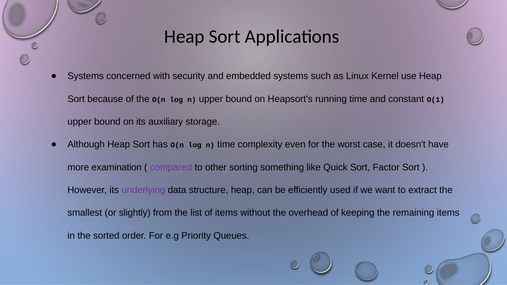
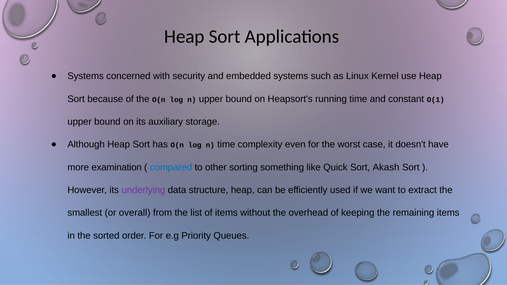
compared colour: purple -> blue
Factor: Factor -> Akash
slightly: slightly -> overall
